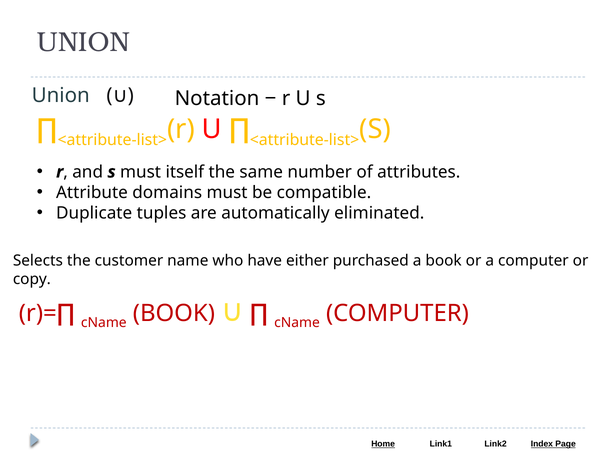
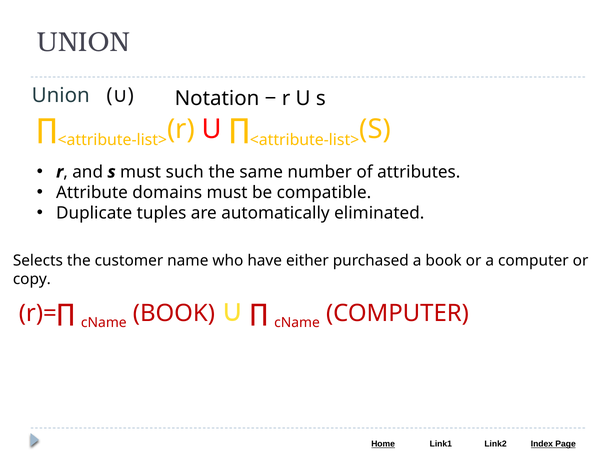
itself: itself -> such
